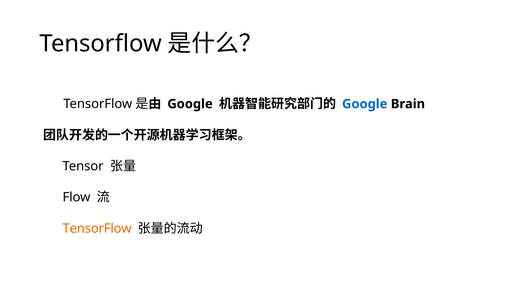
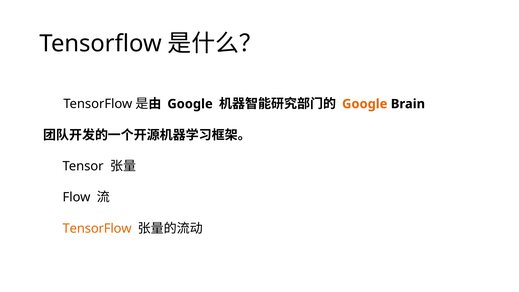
Google at (365, 104) colour: blue -> orange
